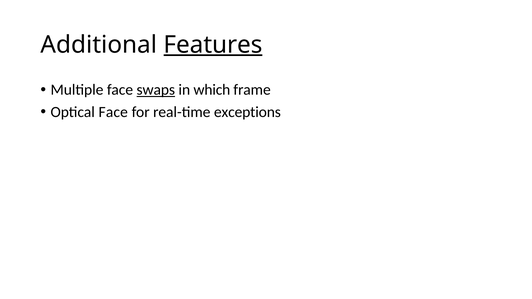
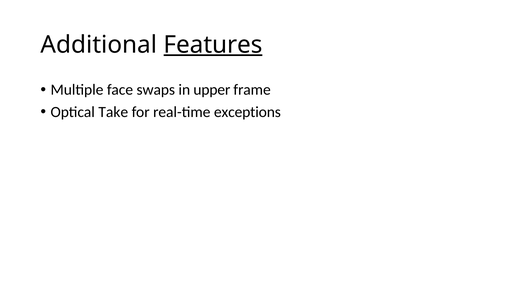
swaps underline: present -> none
which: which -> upper
Optical Face: Face -> Take
